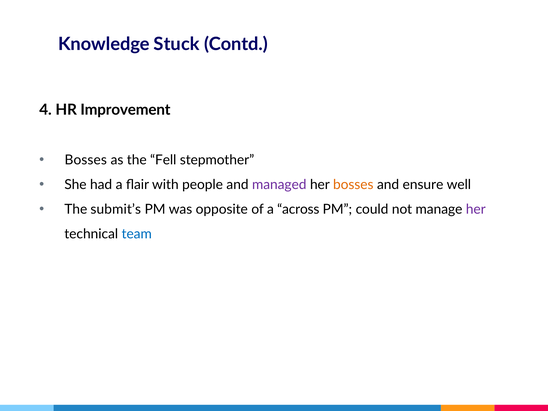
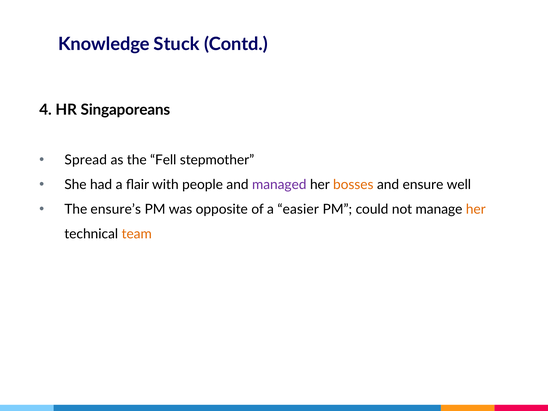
Improvement: Improvement -> Singaporeans
Bosses at (86, 160): Bosses -> Spread
submit’s: submit’s -> ensure’s
across: across -> easier
her at (476, 209) colour: purple -> orange
team colour: blue -> orange
